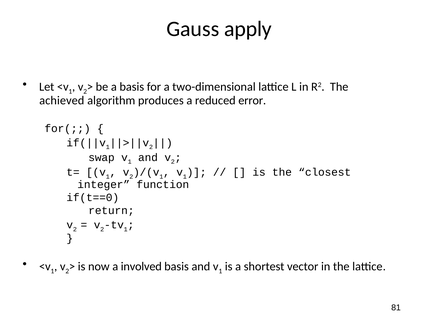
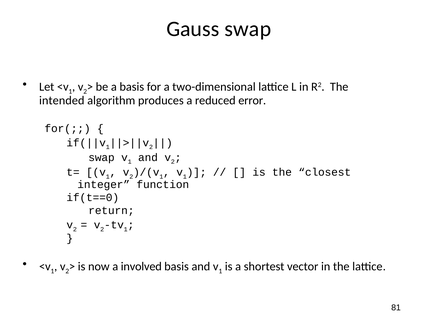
Gauss apply: apply -> swap
achieved: achieved -> intended
